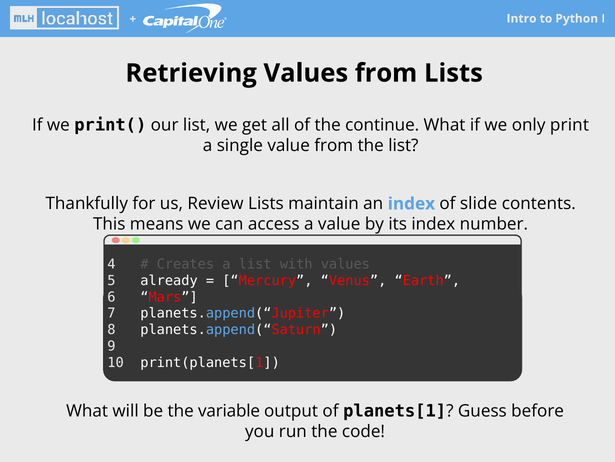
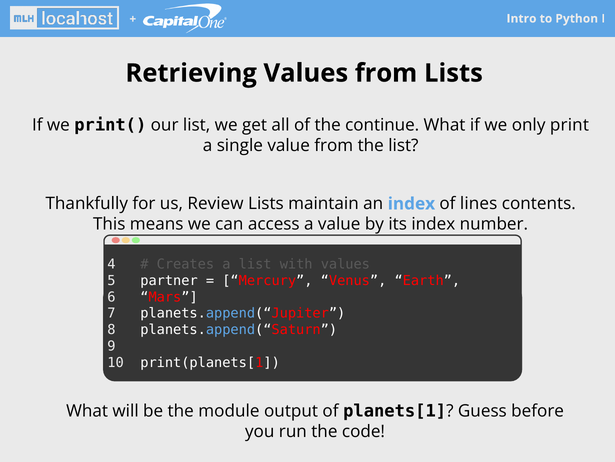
slide: slide -> lines
already: already -> partner
variable: variable -> module
